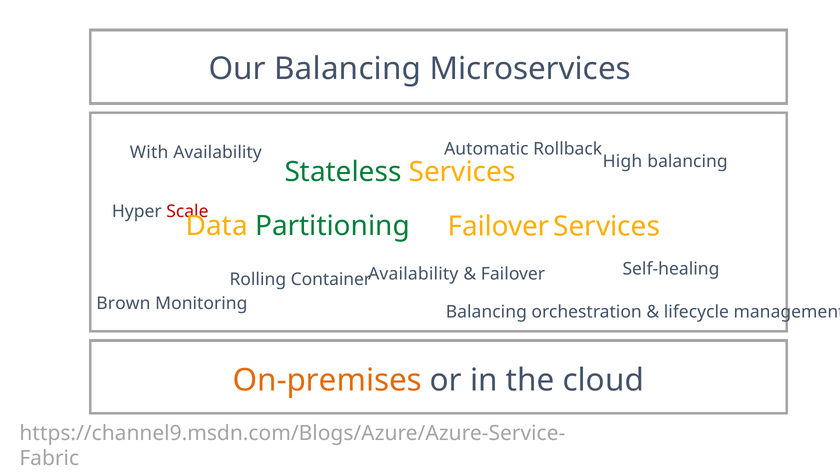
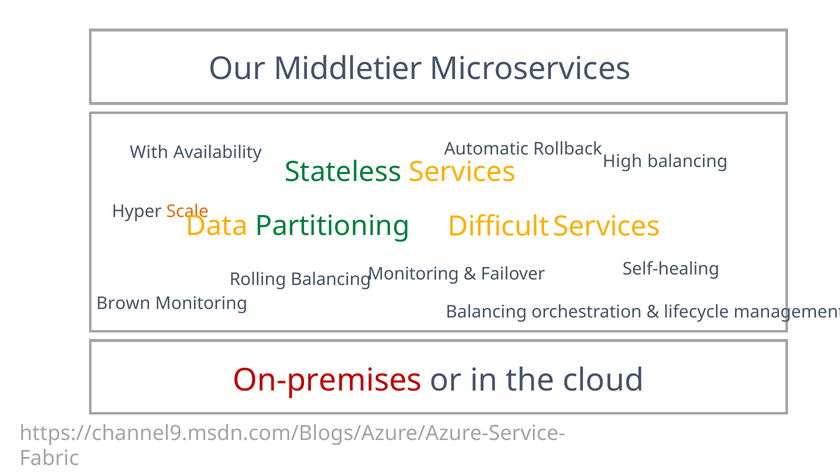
Our Balancing: Balancing -> Middletier
Scale colour: red -> orange
Failover at (499, 227): Failover -> Difficult
Availability at (413, 274): Availability -> Monitoring
Rolling Container: Container -> Balancing
On-premises colour: orange -> red
